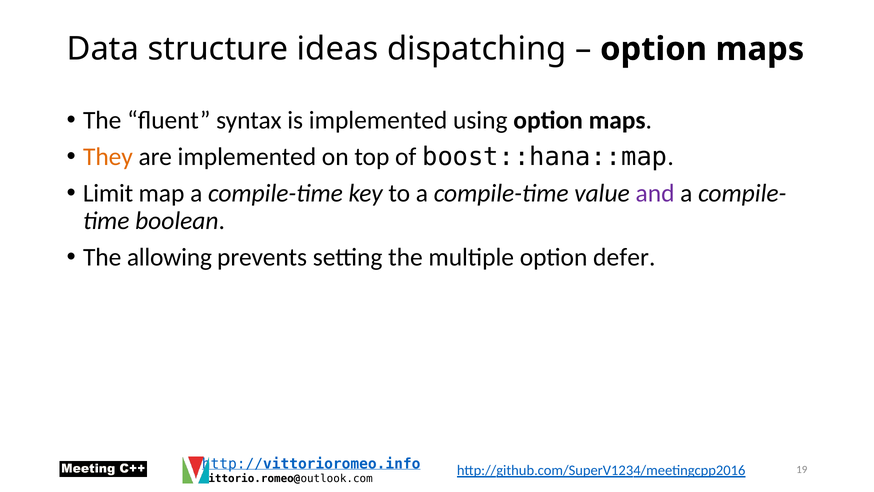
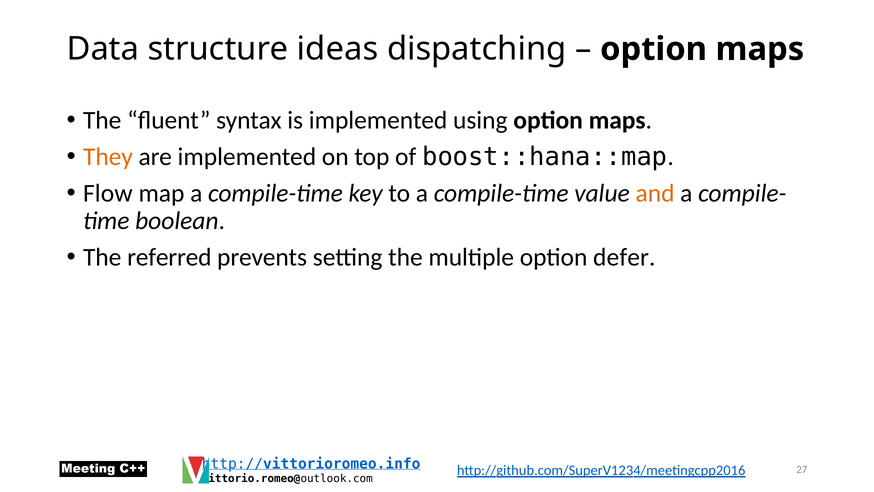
Limit: Limit -> Flow
and colour: purple -> orange
allowing: allowing -> referred
19: 19 -> 27
